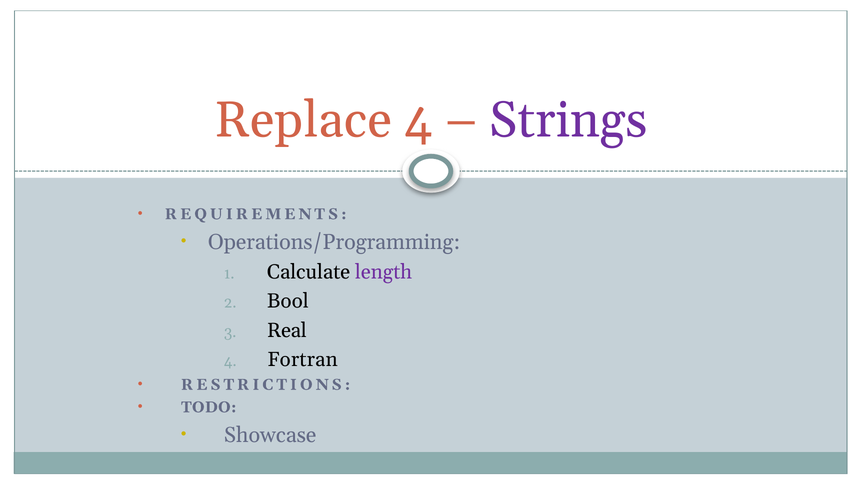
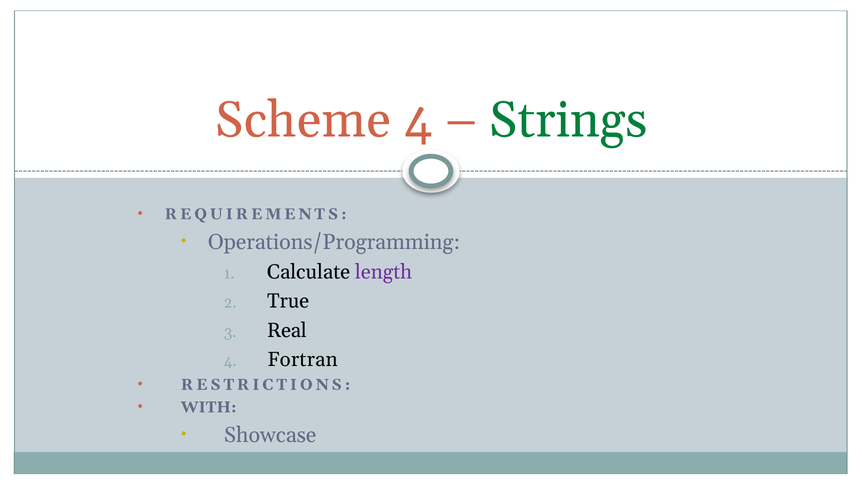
Replace: Replace -> Scheme
Strings colour: purple -> green
Bool: Bool -> True
TODO: TODO -> WITH
